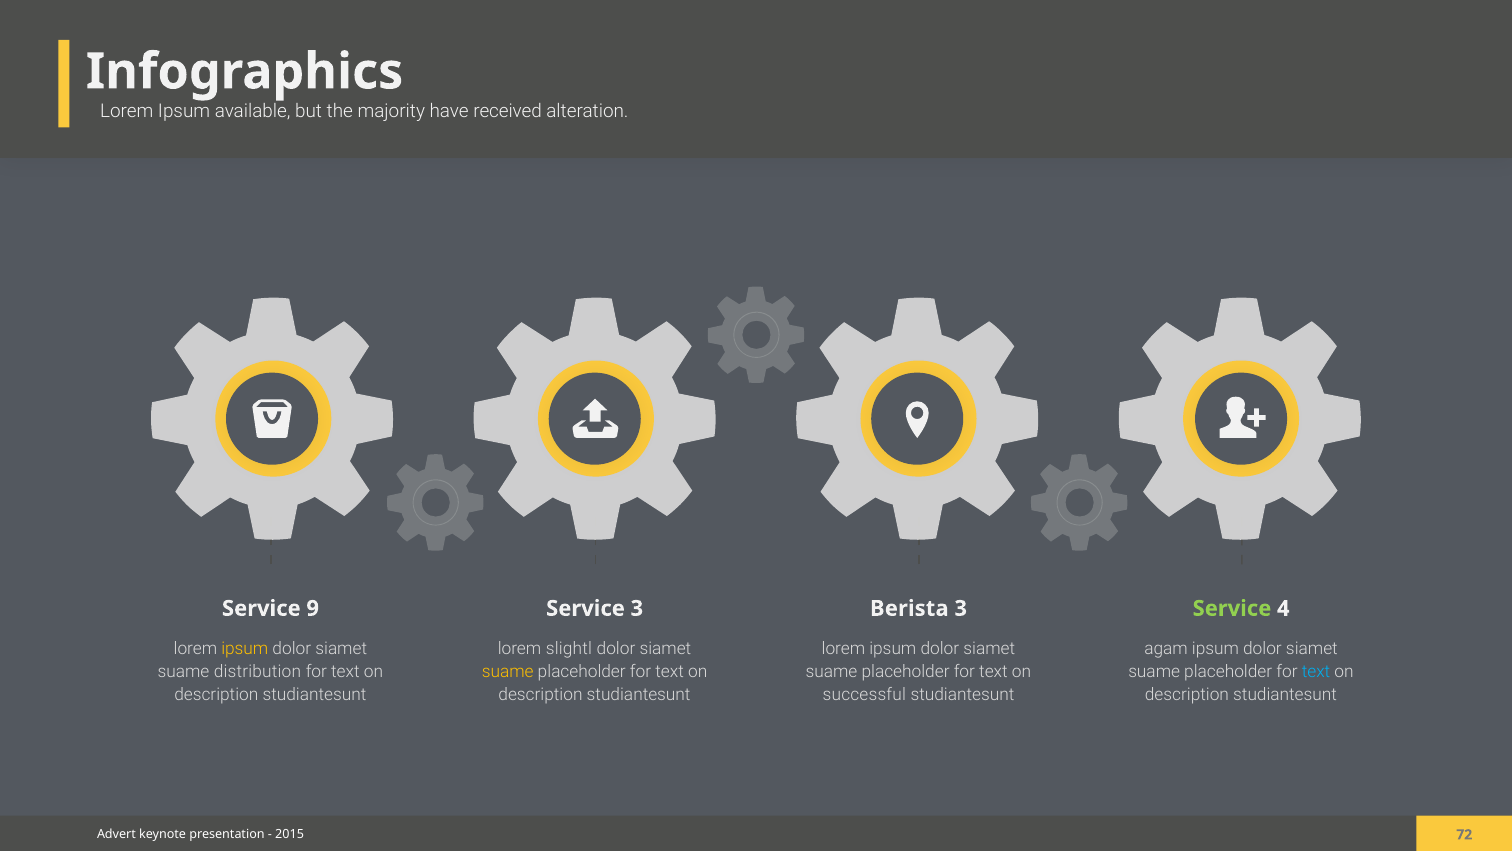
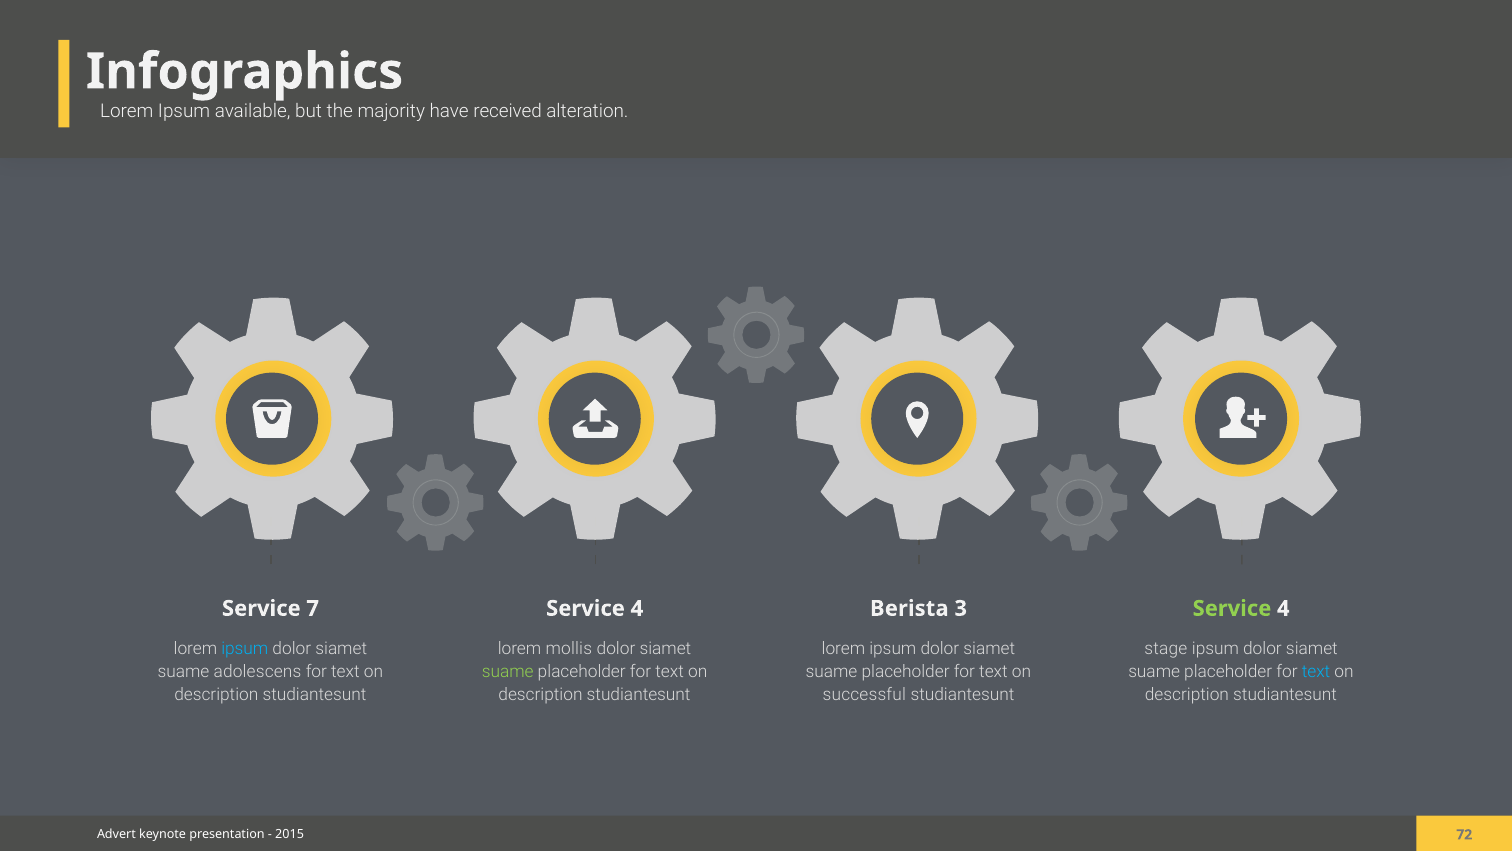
9: 9 -> 7
3 at (637, 608): 3 -> 4
ipsum at (245, 649) colour: yellow -> light blue
slightl: slightl -> mollis
agam: agam -> stage
distribution: distribution -> adolescens
suame at (508, 672) colour: yellow -> light green
